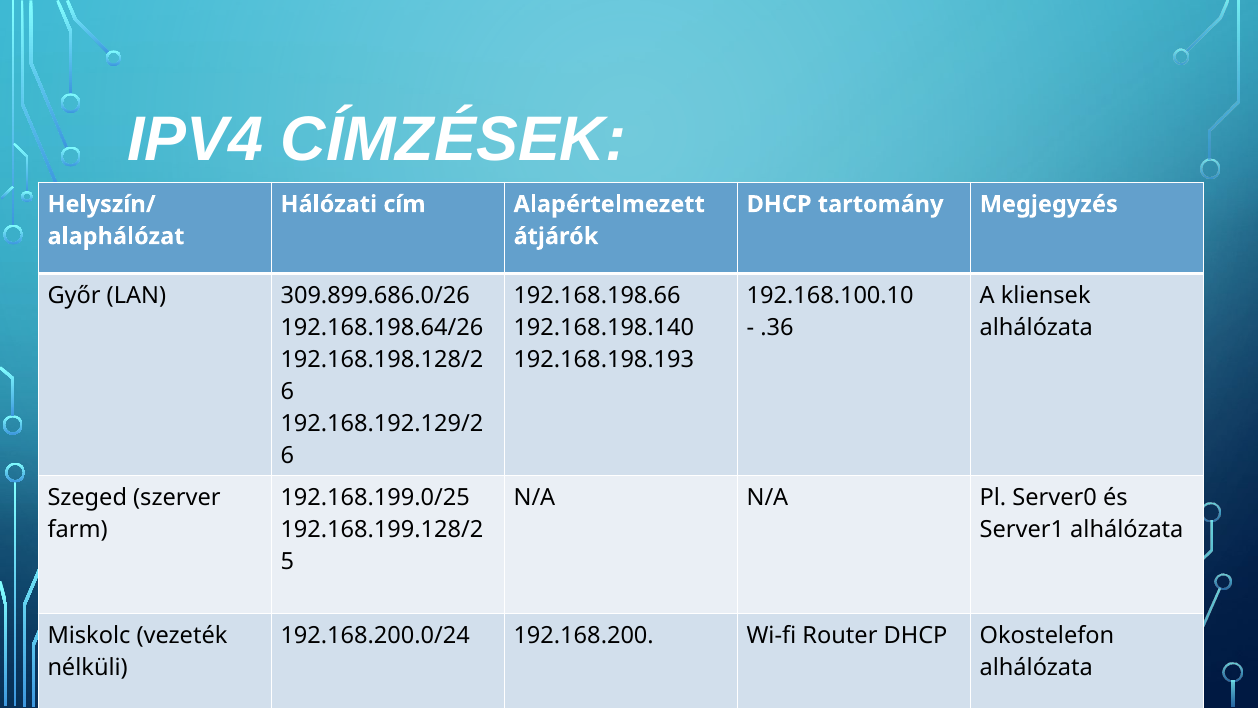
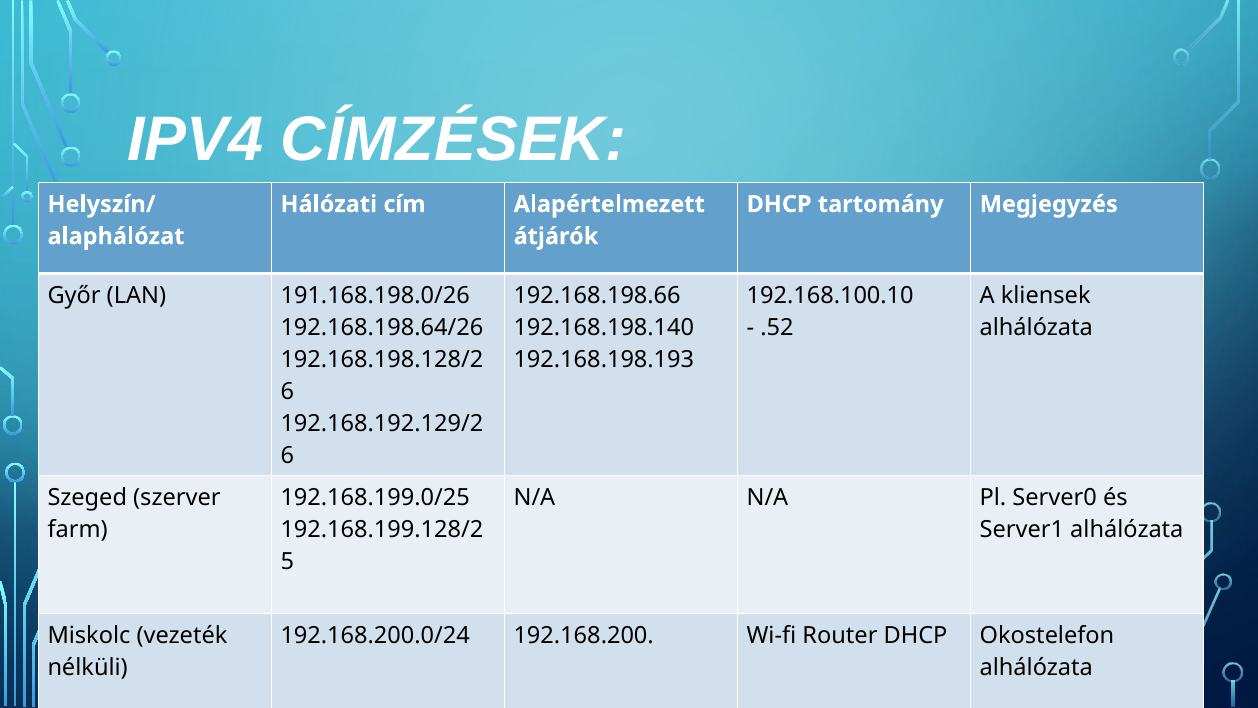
309.899.686.0/26: 309.899.686.0/26 -> 191.168.198.0/26
.36: .36 -> .52
